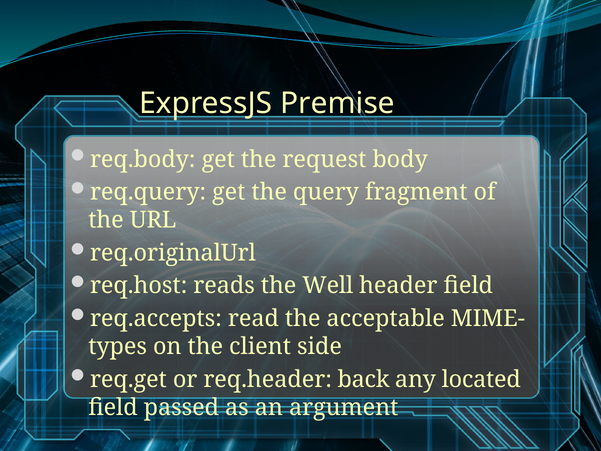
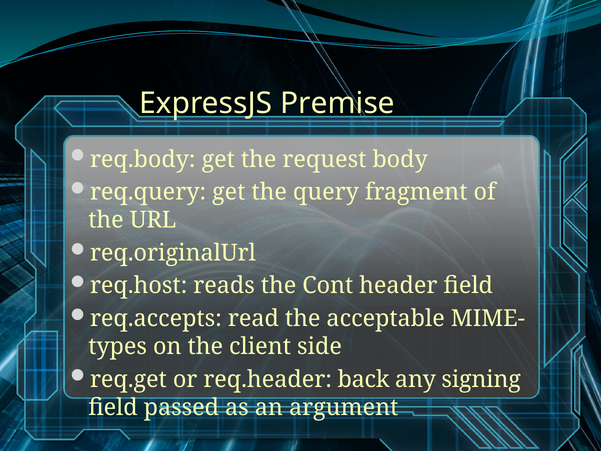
Well: Well -> Cont
located: located -> signing
